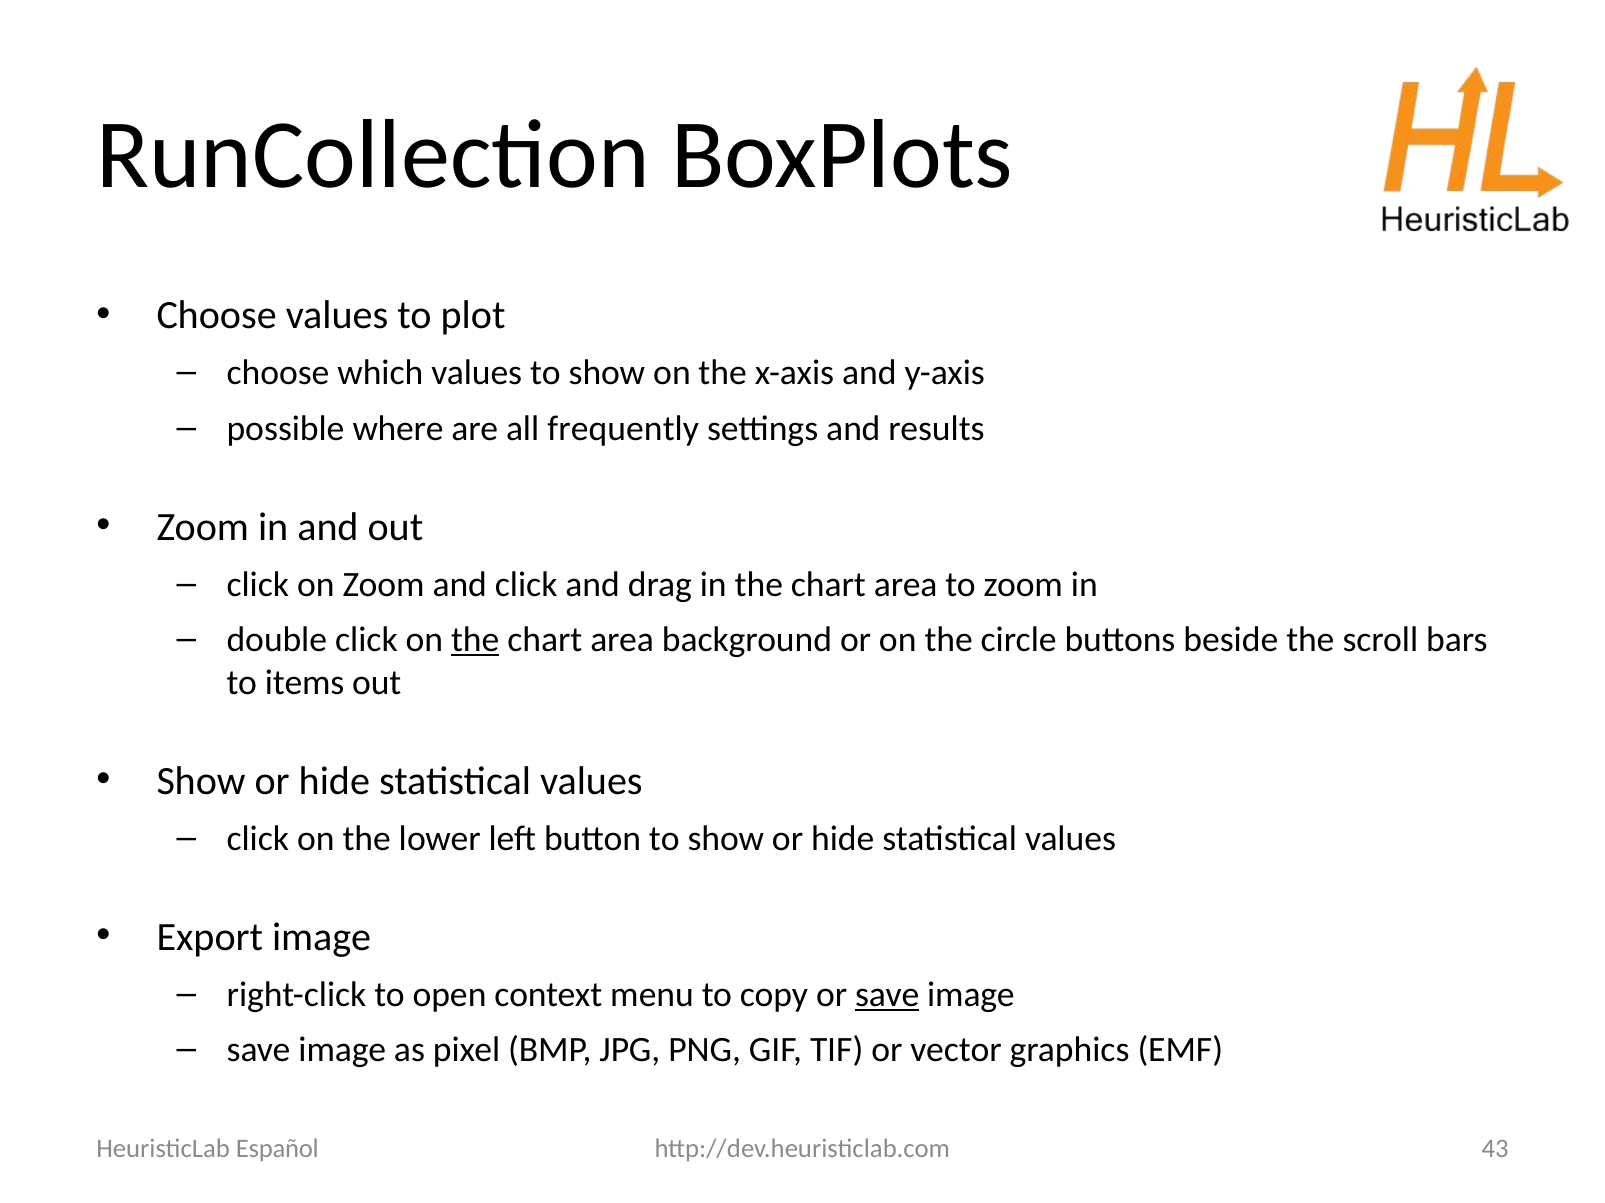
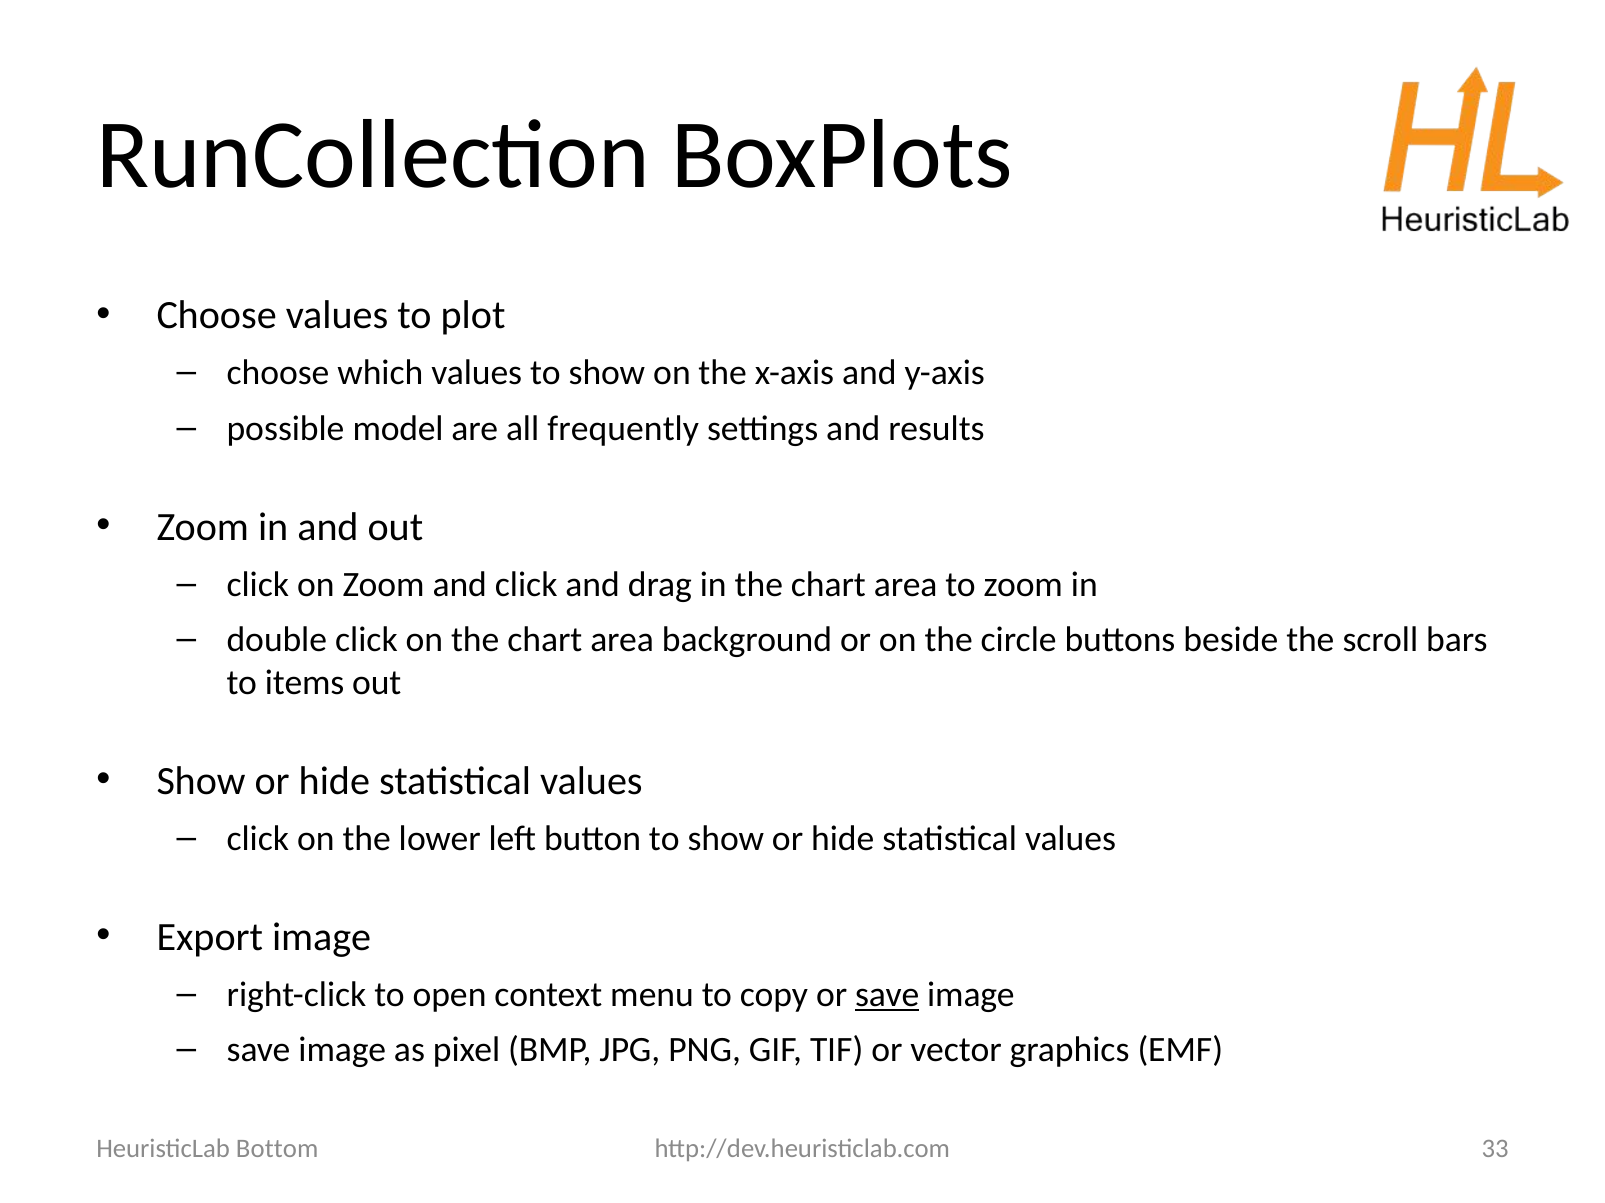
where: where -> model
the at (475, 640) underline: present -> none
43: 43 -> 33
Español: Español -> Bottom
